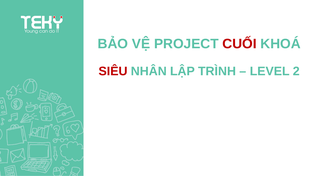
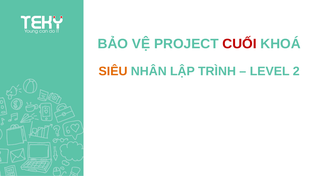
SIÊU colour: red -> orange
